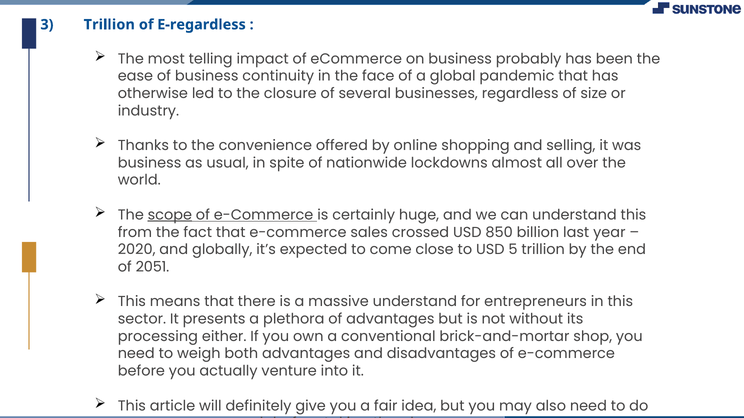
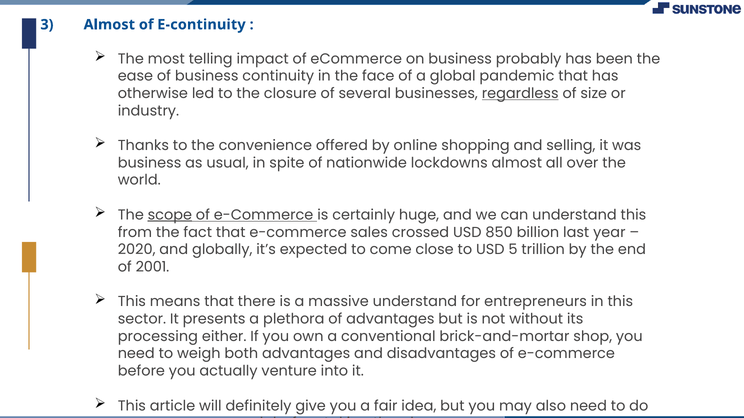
3 Trillion: Trillion -> Almost
E-regardless: E-regardless -> E-continuity
regardless underline: none -> present
2051: 2051 -> 2001
